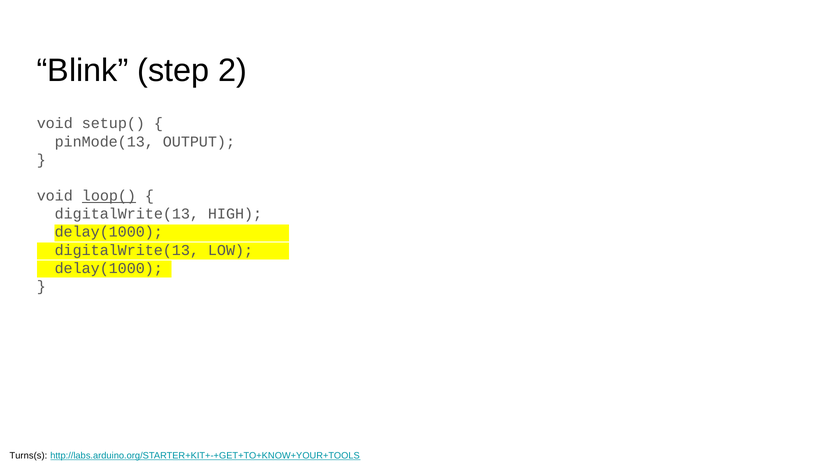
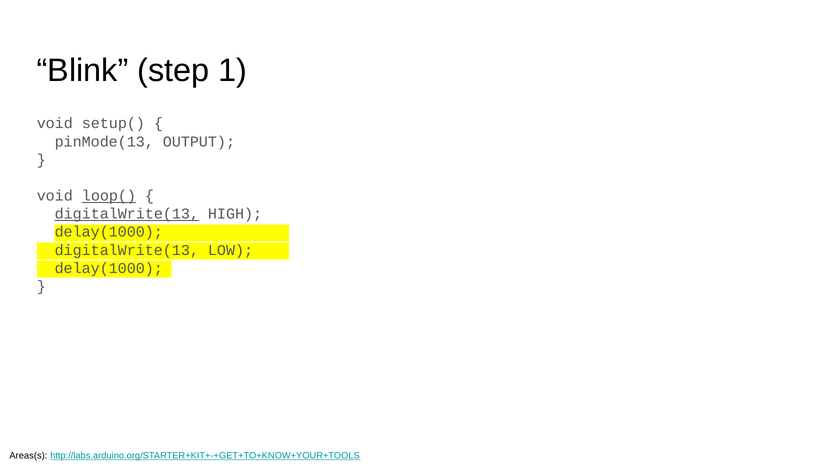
2: 2 -> 1
digitalWrite(13 at (127, 214) underline: none -> present
Turns(s: Turns(s -> Areas(s
